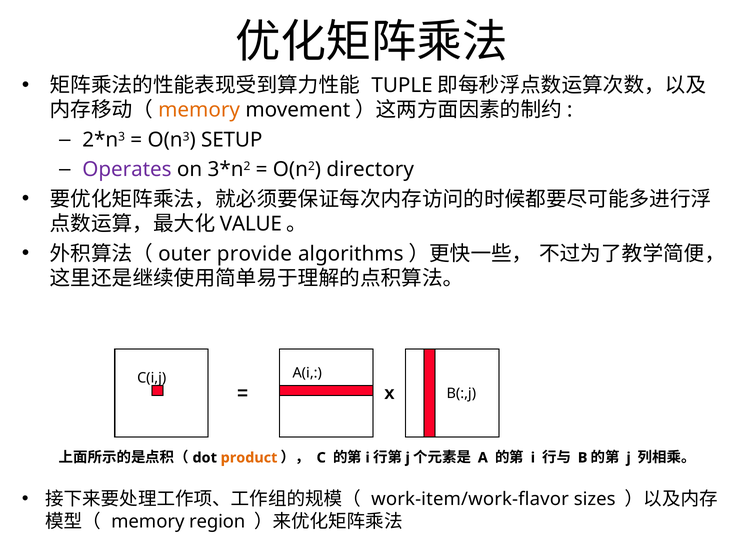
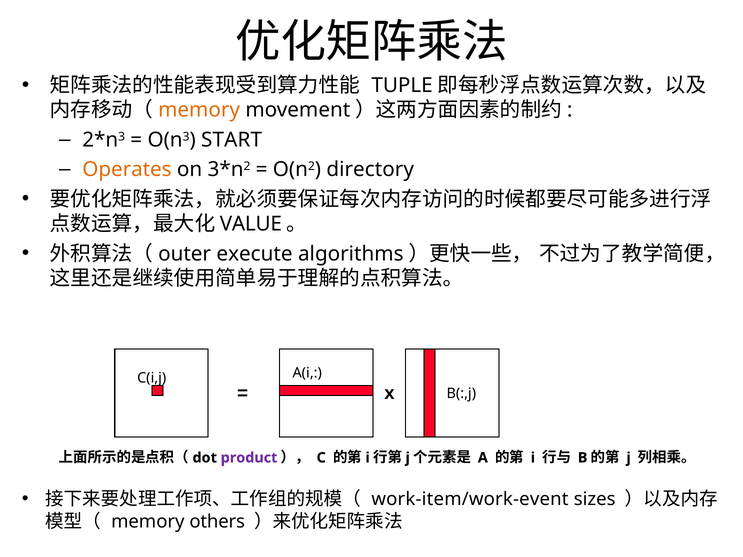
SETUP: SETUP -> START
Operates colour: purple -> orange
provide: provide -> execute
product colour: orange -> purple
work-item/work-flavor: work-item/work-flavor -> work-item/work-event
region: region -> others
